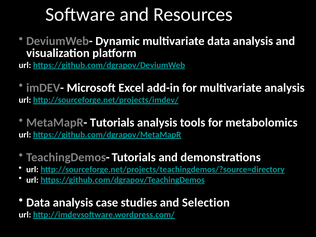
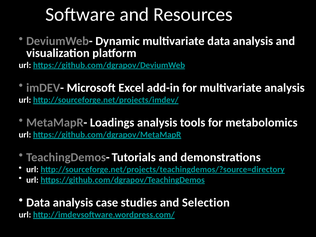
MetaMapR- Tutorials: Tutorials -> Loadings
